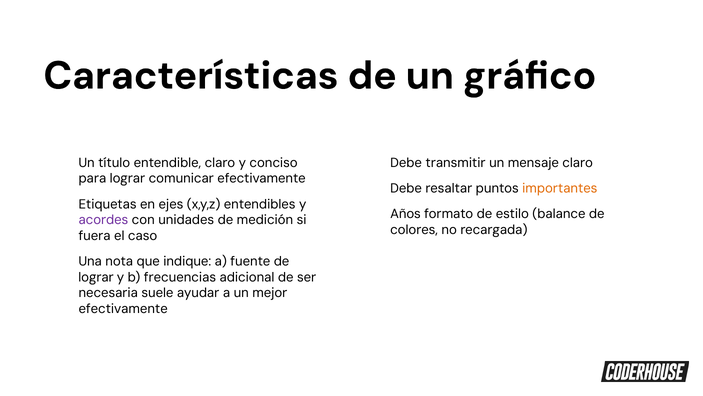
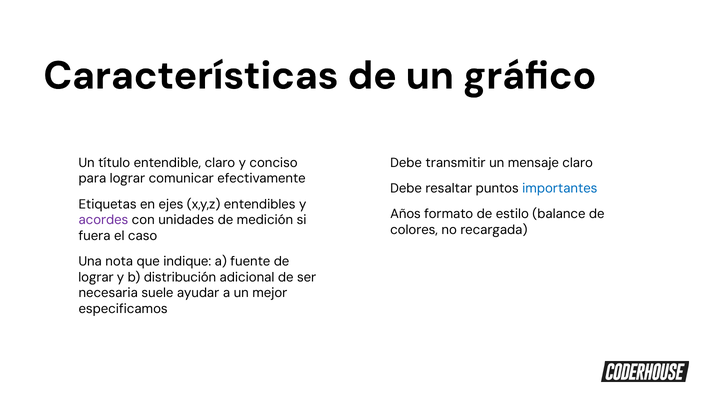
importantes colour: orange -> blue
frecuencias: frecuencias -> distribución
efectivamente at (123, 309): efectivamente -> especificamos
